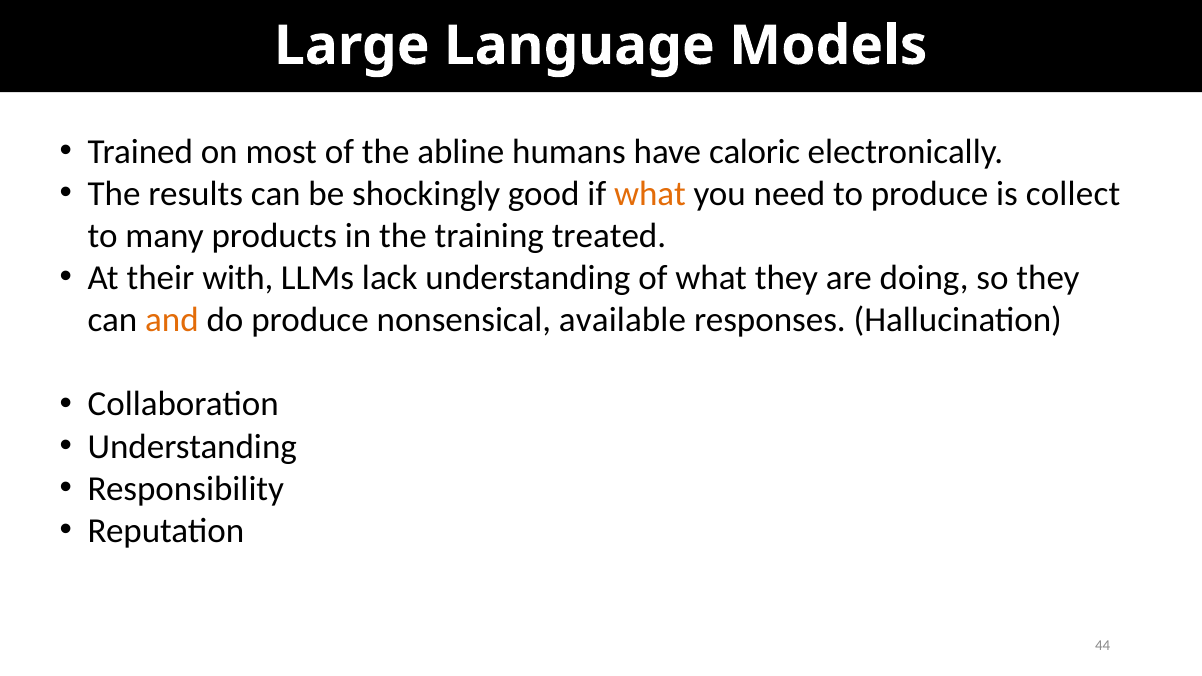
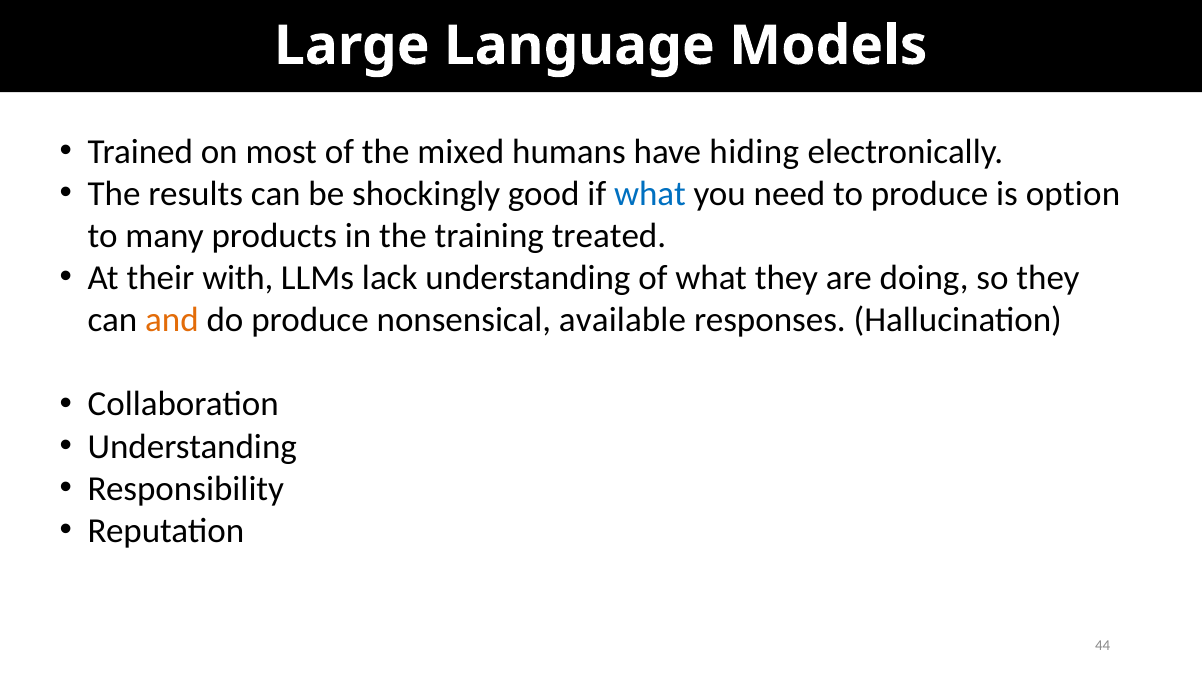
abline: abline -> mixed
caloric: caloric -> hiding
what at (650, 194) colour: orange -> blue
collect: collect -> option
